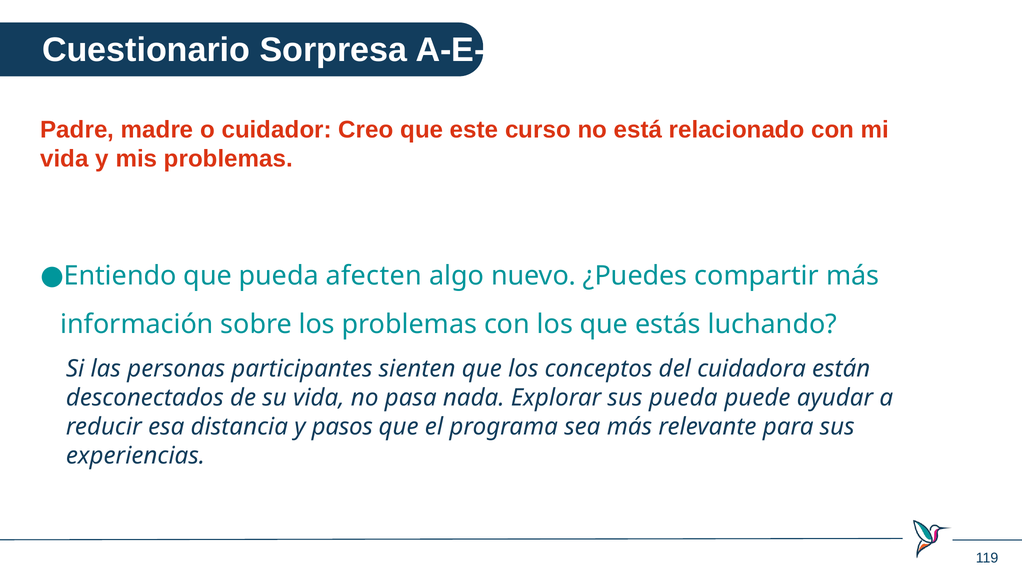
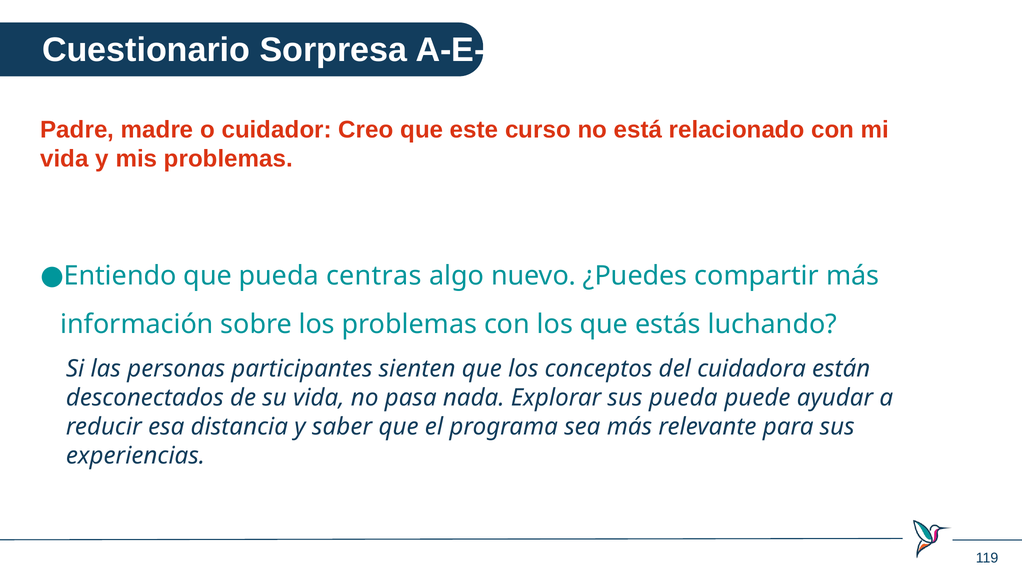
afecten: afecten -> centras
pasos: pasos -> saber
